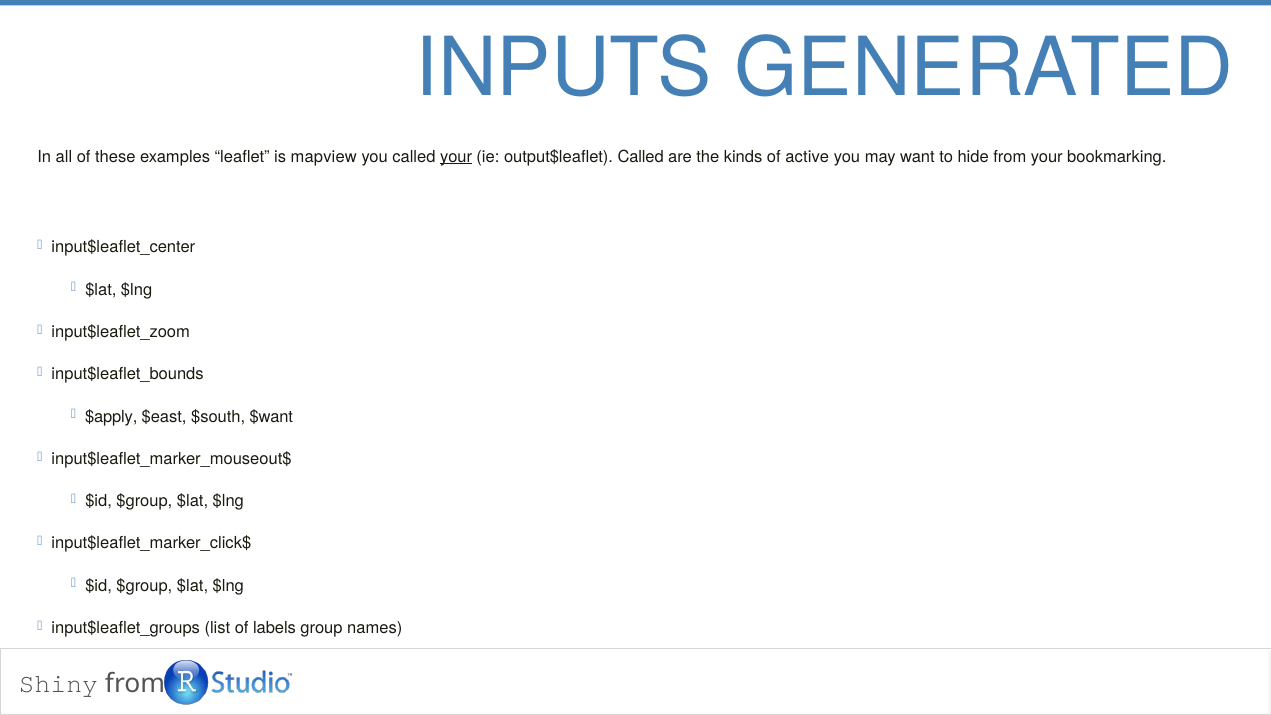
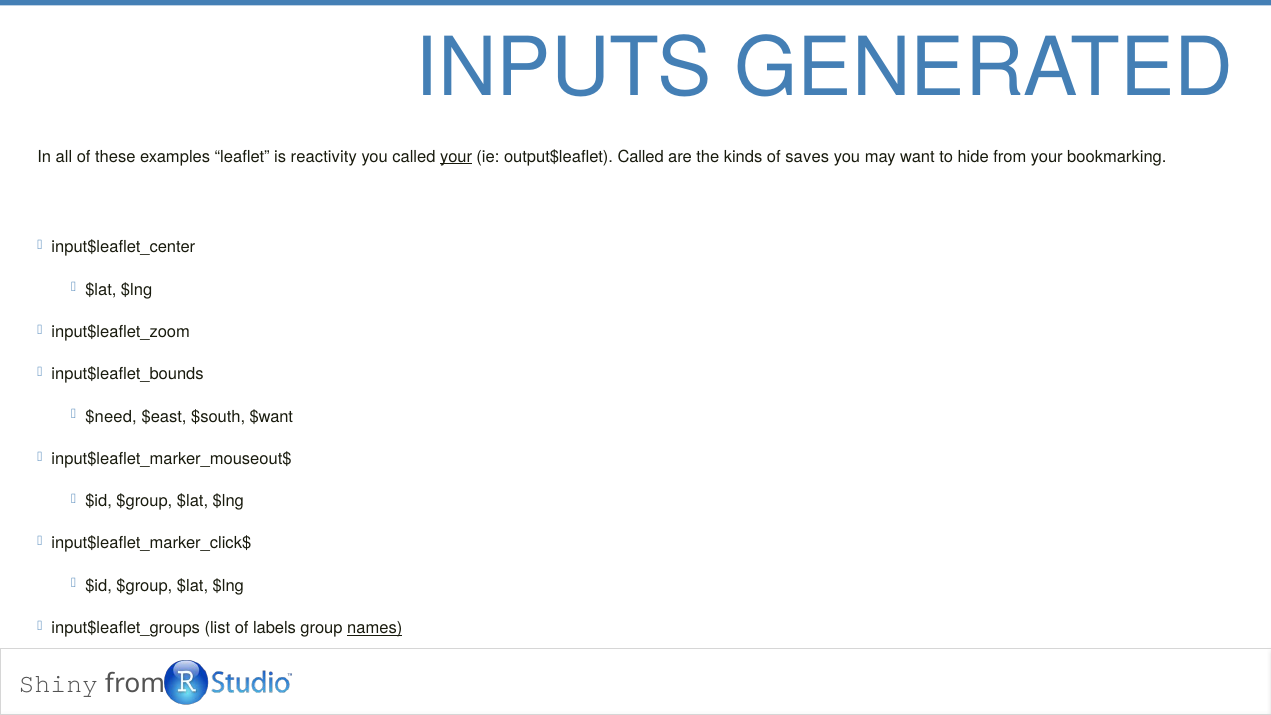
mapview: mapview -> reactivity
active: active -> saves
$apply: $apply -> $need
names underline: none -> present
